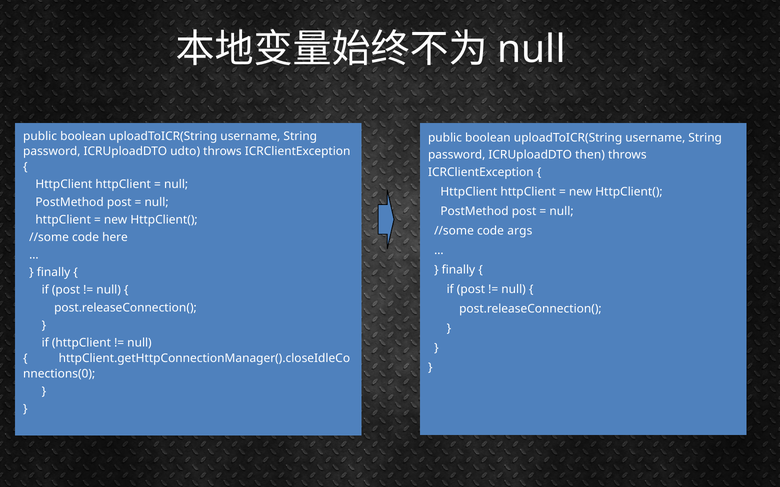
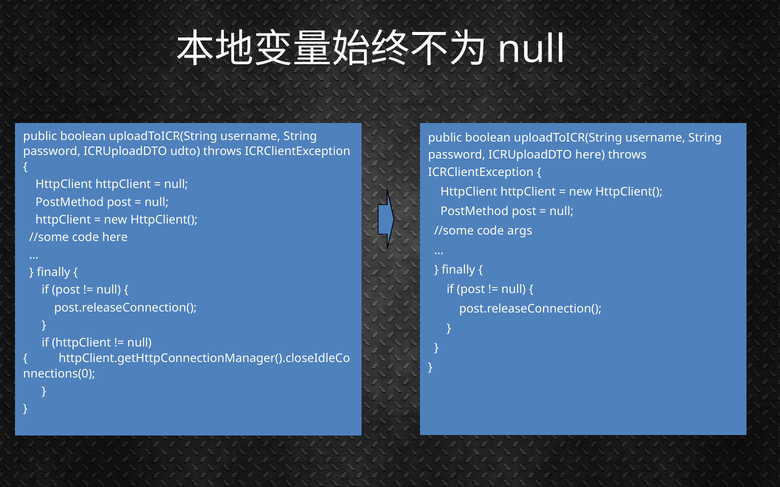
ICRUploadDTO then: then -> here
